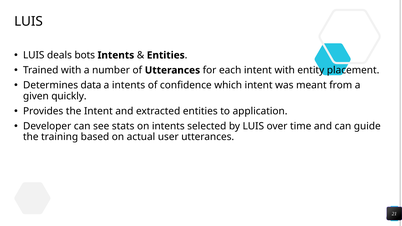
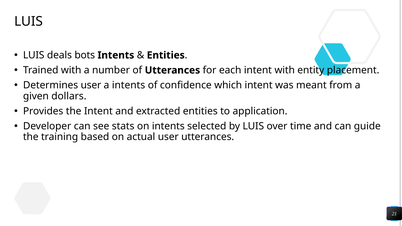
Determines data: data -> user
quickly: quickly -> dollars
